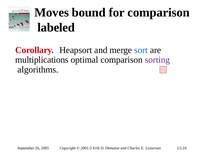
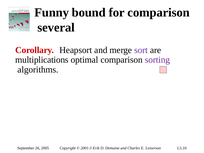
Moves: Moves -> Funny
labeled: labeled -> several
sort colour: blue -> purple
